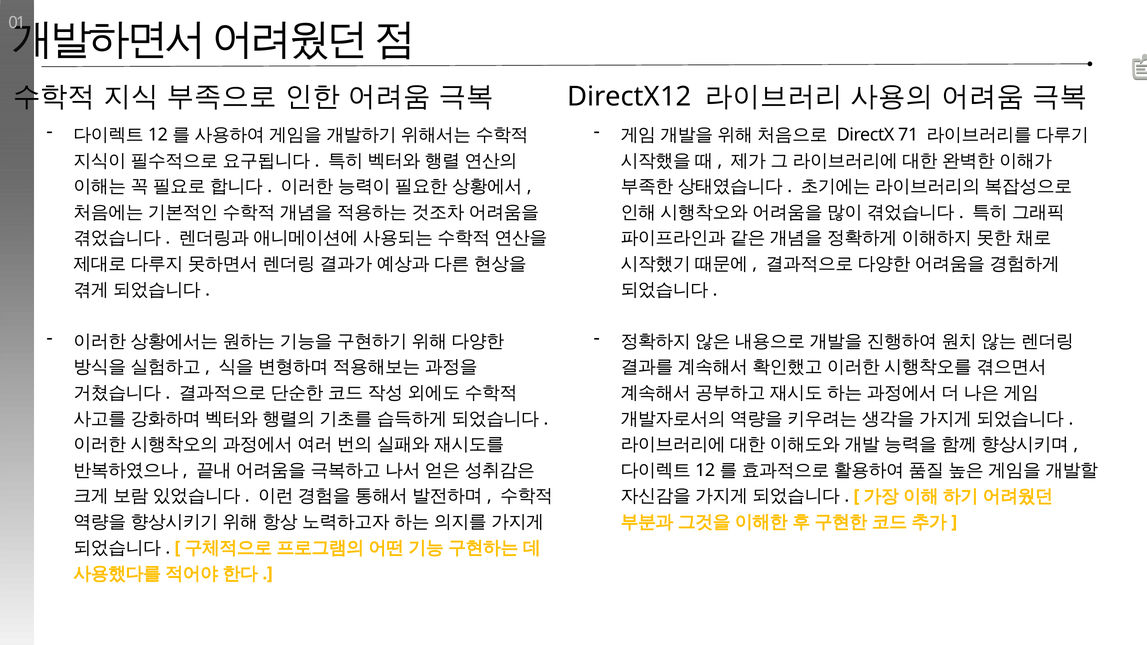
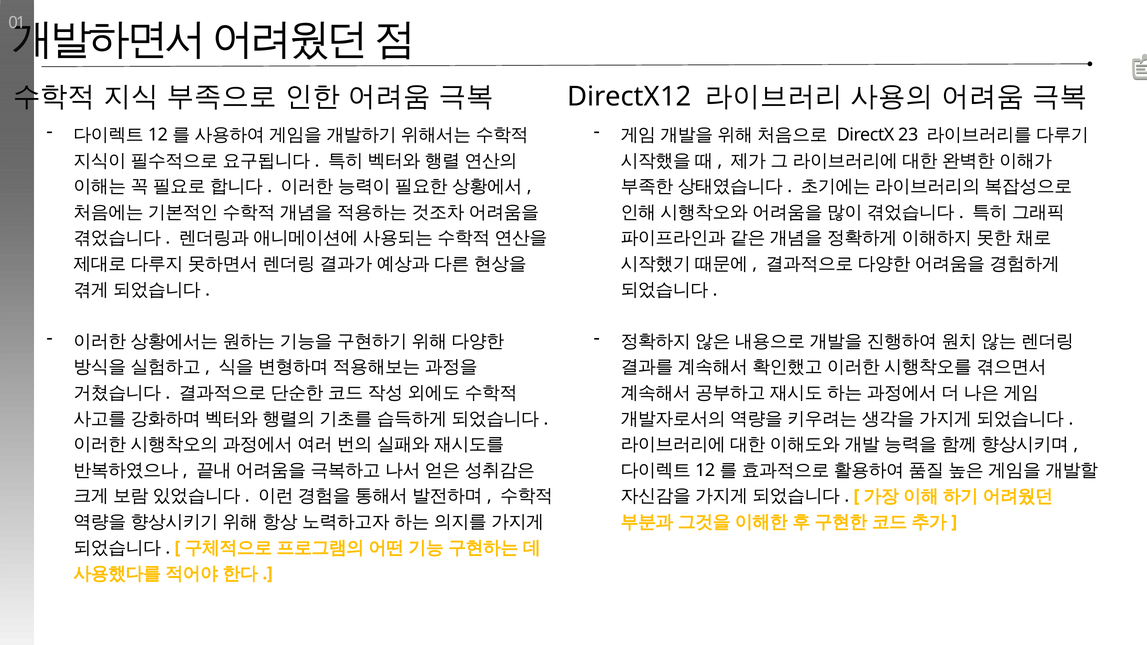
71: 71 -> 23
